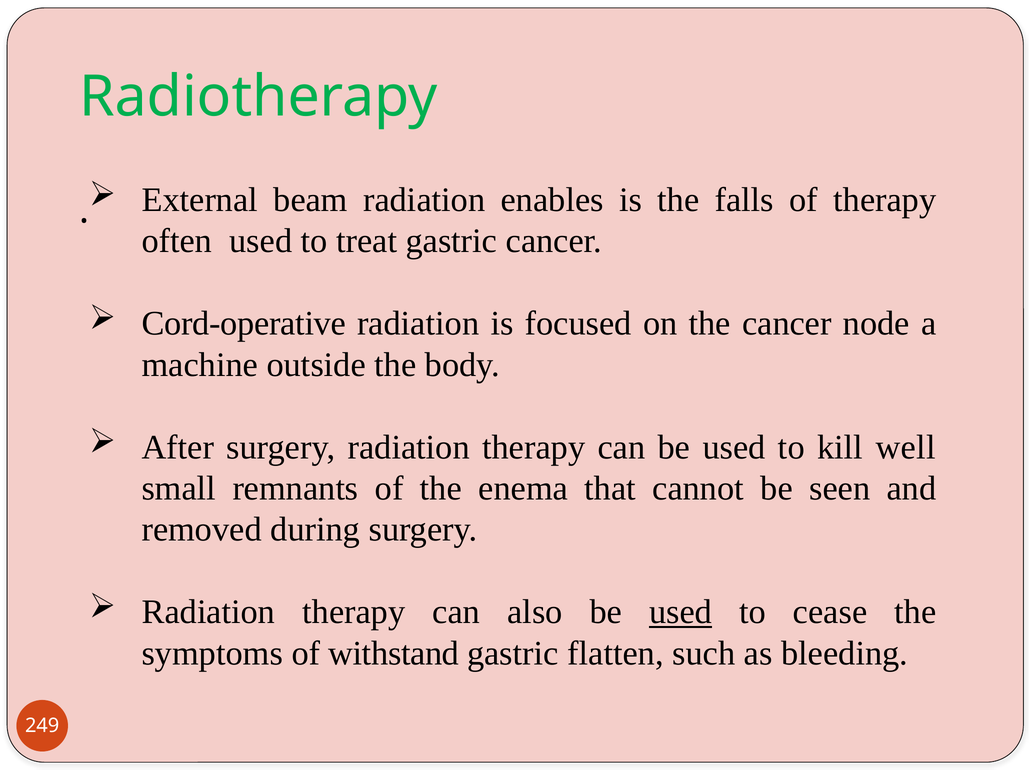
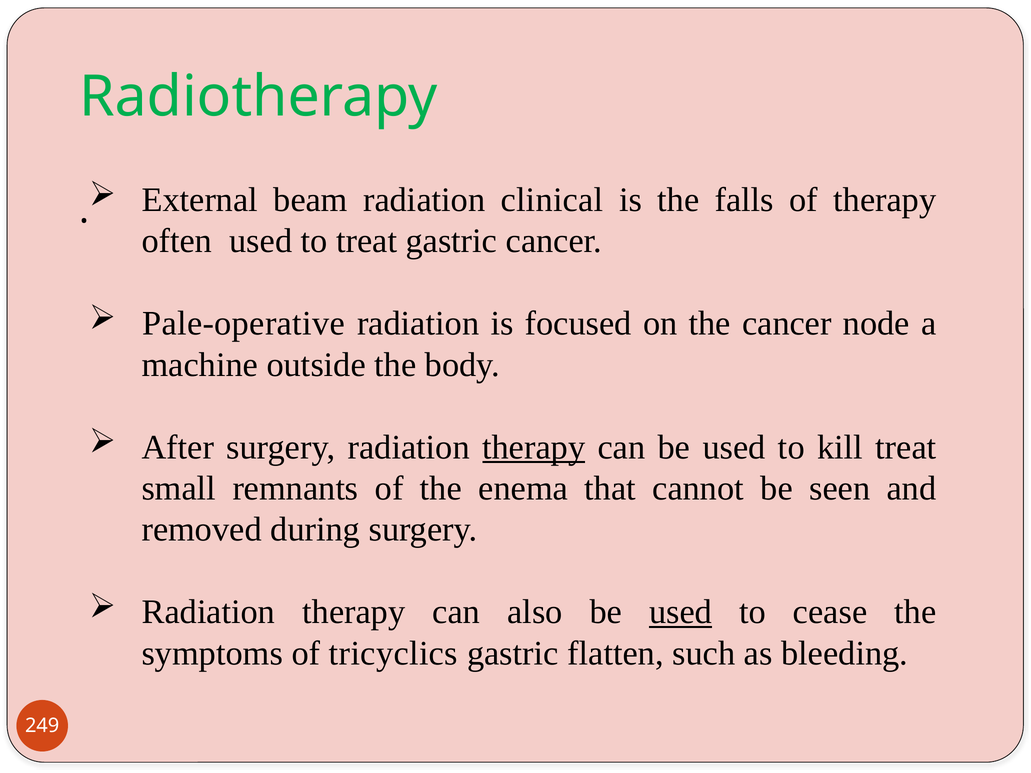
enables: enables -> clinical
Cord-operative: Cord-operative -> Pale-operative
therapy at (534, 447) underline: none -> present
kill well: well -> treat
withstand: withstand -> tricyclics
